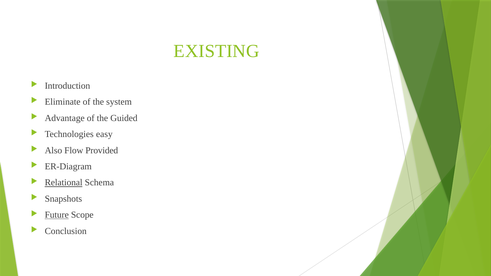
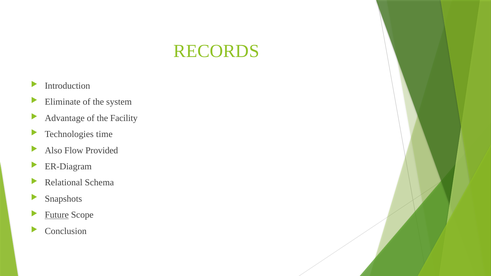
EXISTING: EXISTING -> RECORDS
Guided: Guided -> Facility
easy: easy -> time
Relational underline: present -> none
